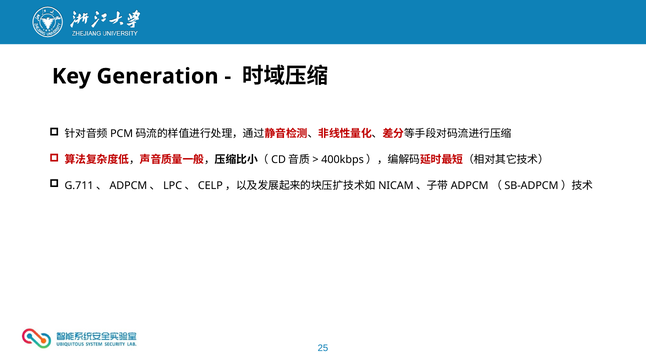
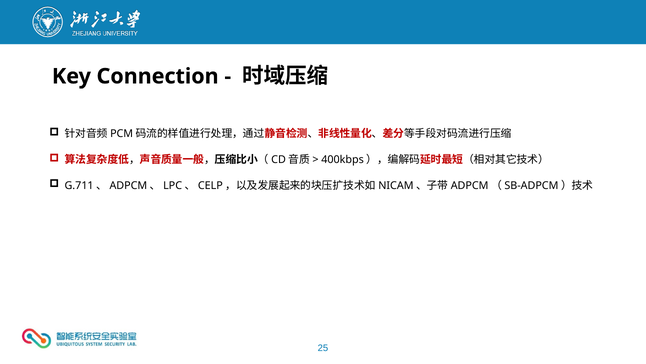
Generation: Generation -> Connection
